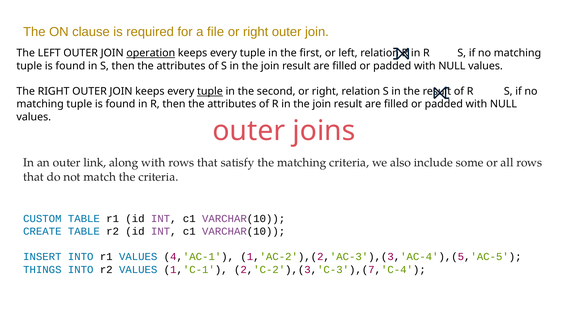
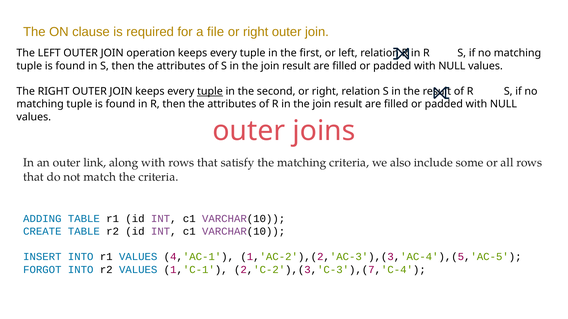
operation underline: present -> none
CUSTOM: CUSTOM -> ADDING
THINGS: THINGS -> FORGOT
